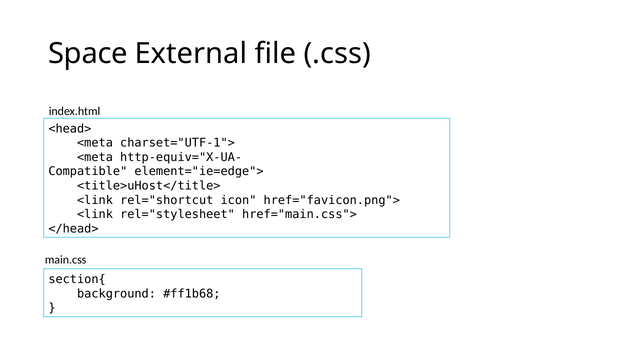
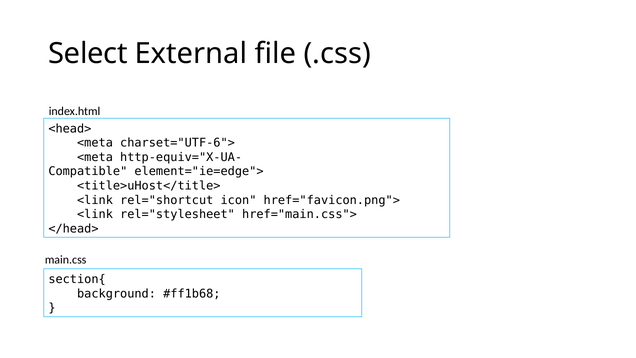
Space: Space -> Select
charset="UTF-1">: charset="UTF-1"> -> charset="UTF-6">
